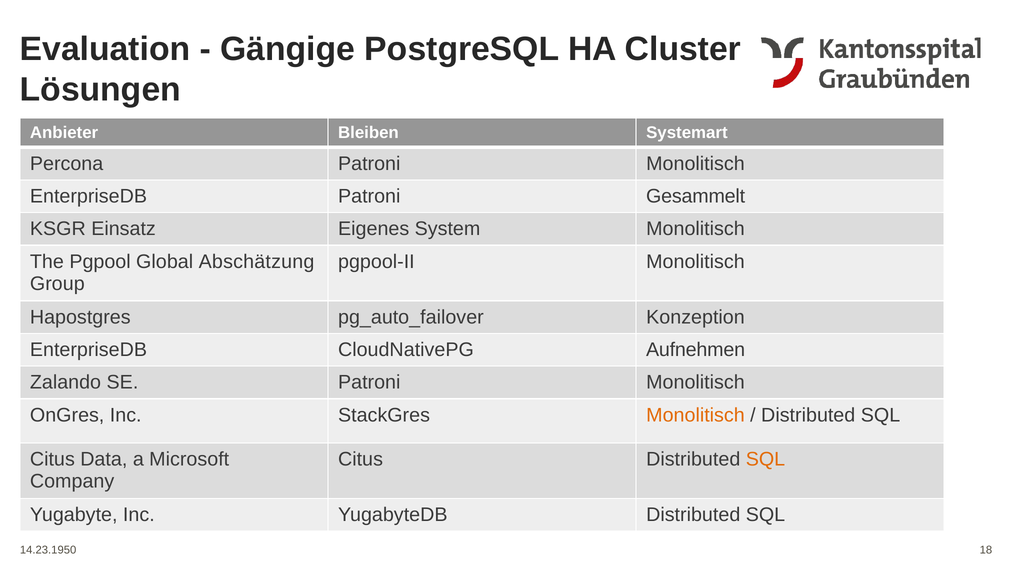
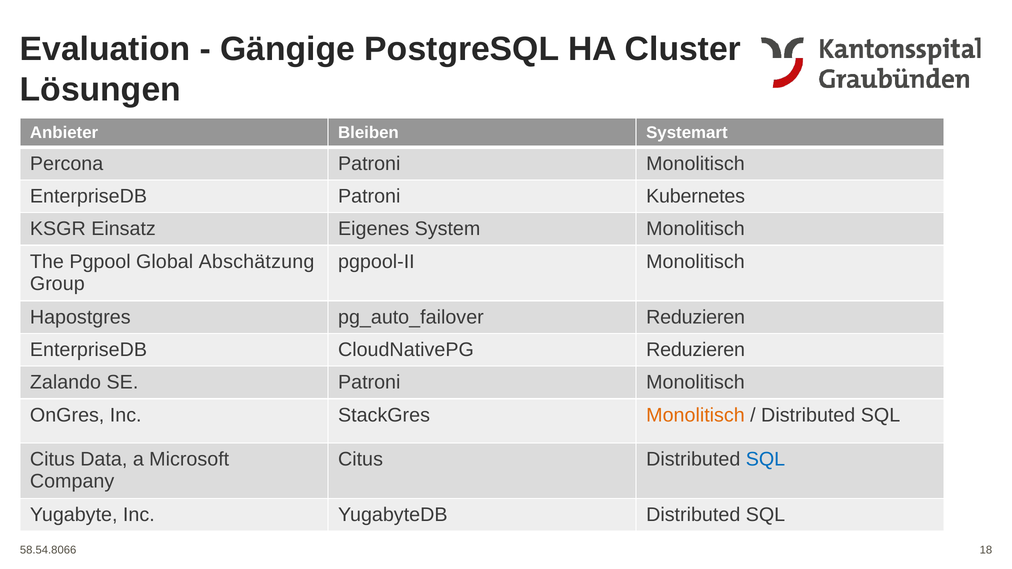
Gesammelt: Gesammelt -> Kubernetes
Konzeption at (695, 317): Konzeption -> Reduzieren
CloudNativePG Aufnehmen: Aufnehmen -> Reduzieren
SQL at (765, 460) colour: orange -> blue
14.23.1950: 14.23.1950 -> 58.54.8066
